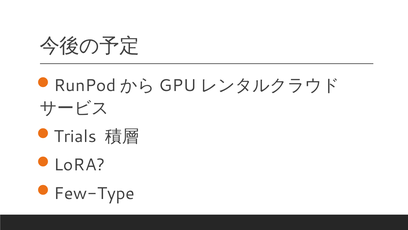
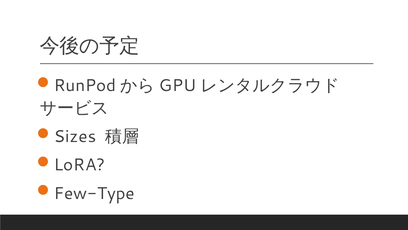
Trials: Trials -> Sizes
